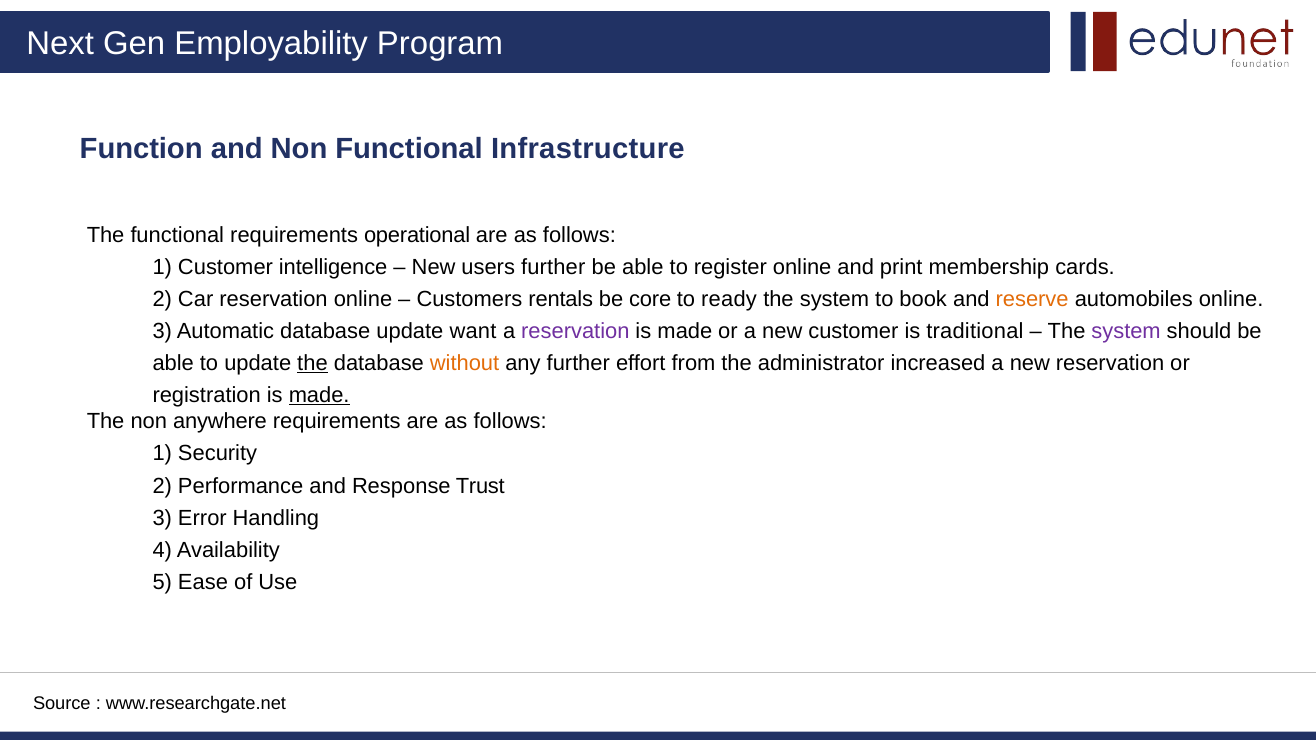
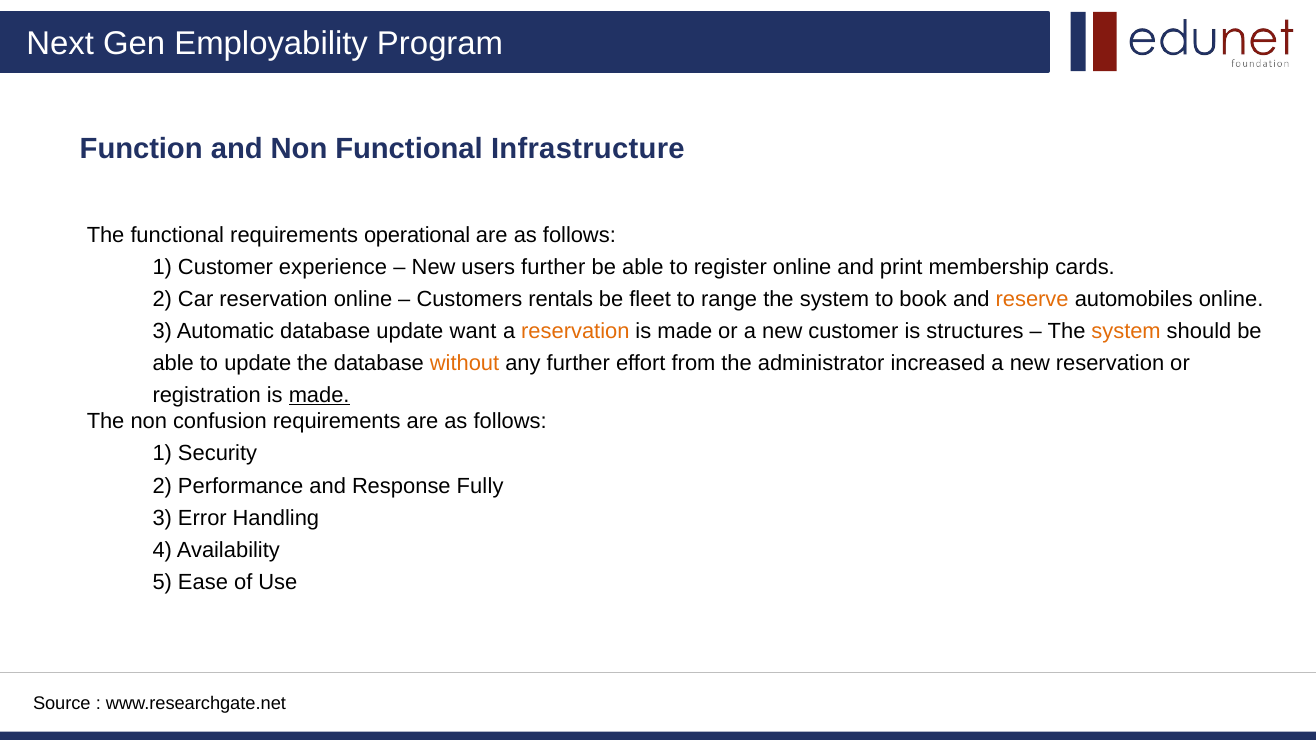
intelligence: intelligence -> experience
core: core -> fleet
ready: ready -> range
reservation at (575, 331) colour: purple -> orange
traditional: traditional -> structures
system at (1126, 331) colour: purple -> orange
the at (312, 363) underline: present -> none
anywhere: anywhere -> confusion
Trust: Trust -> Fully
